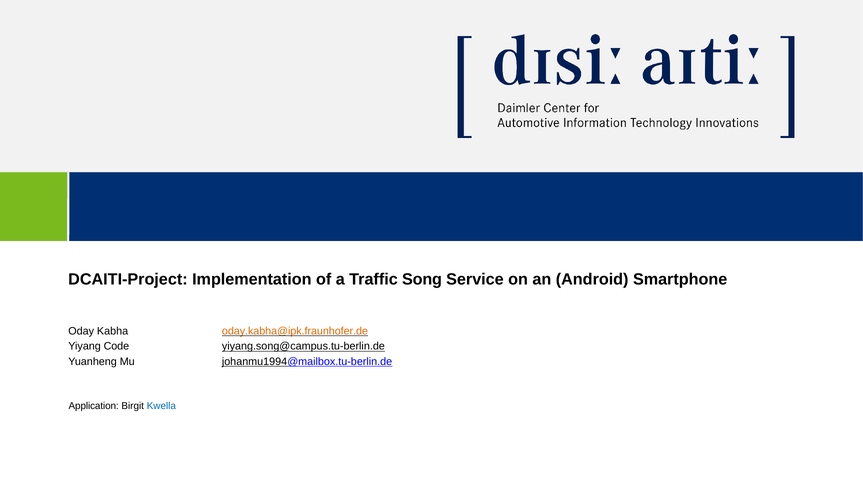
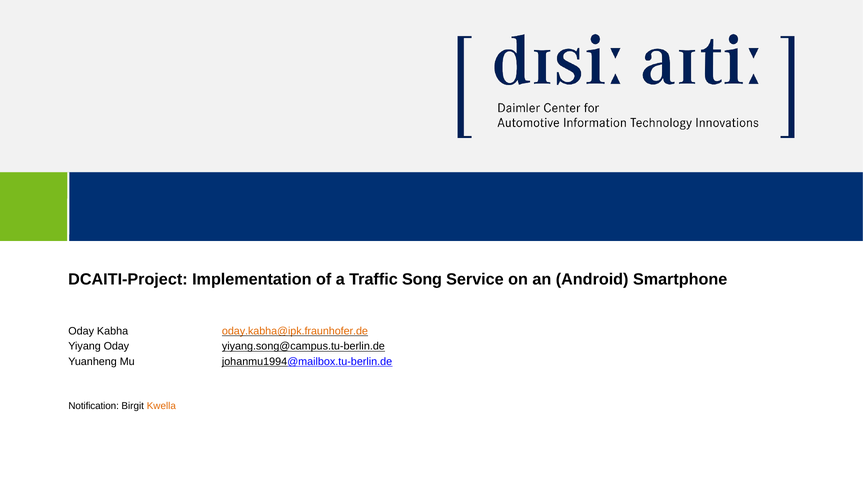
Yiyang Code: Code -> Oday
Application: Application -> Notification
Kwella colour: blue -> orange
